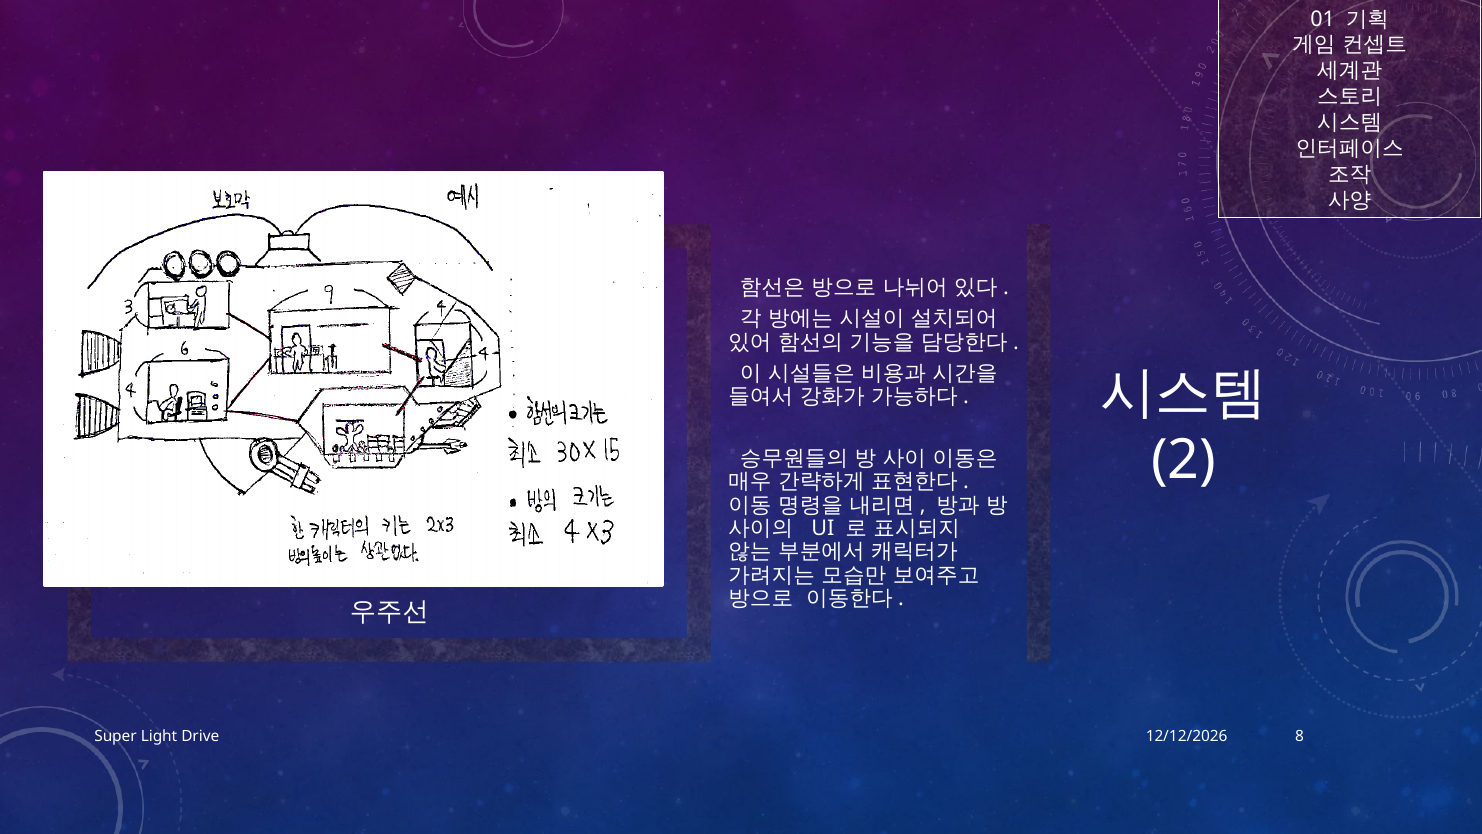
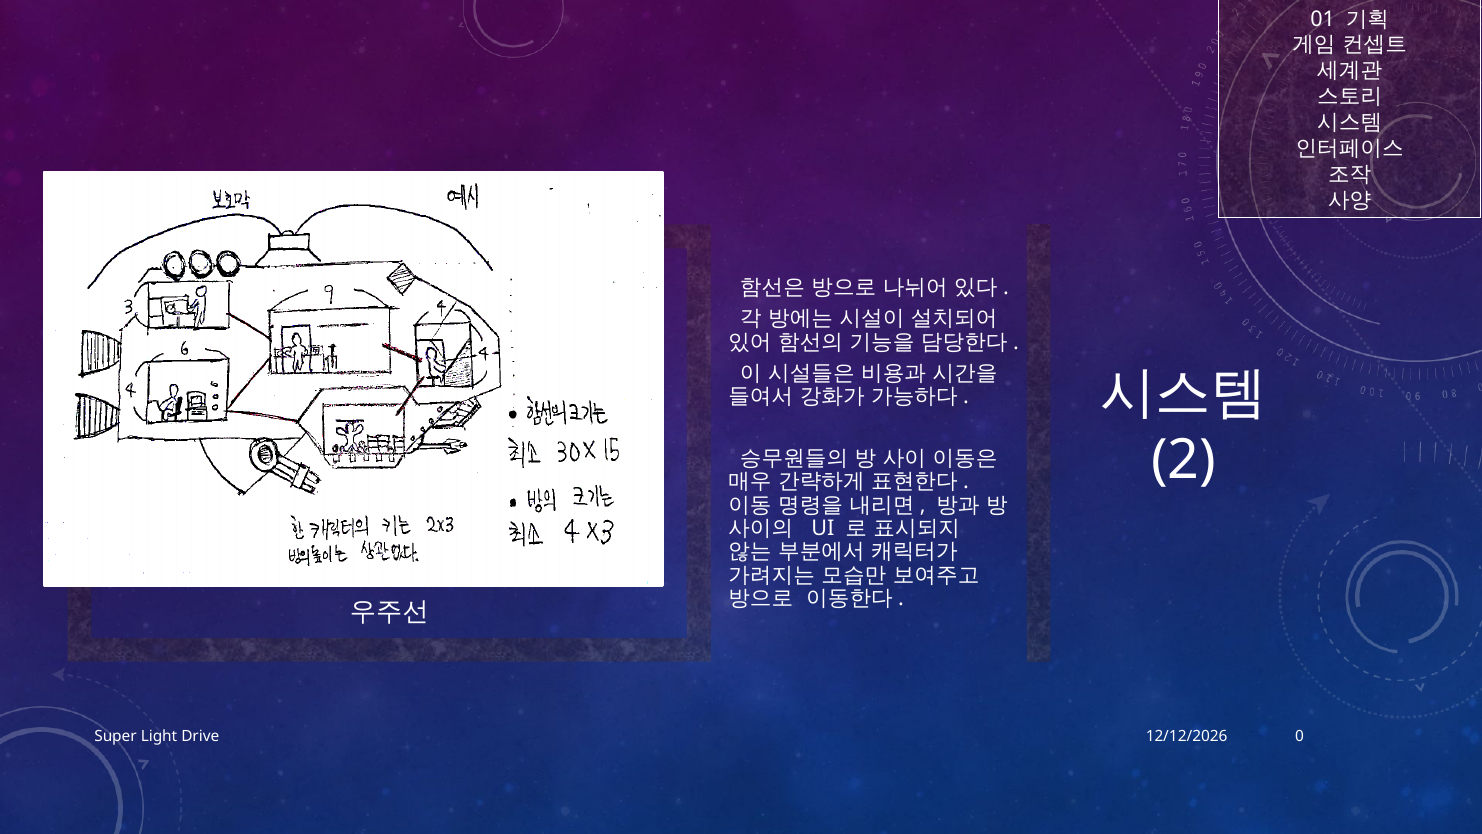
8: 8 -> 0
